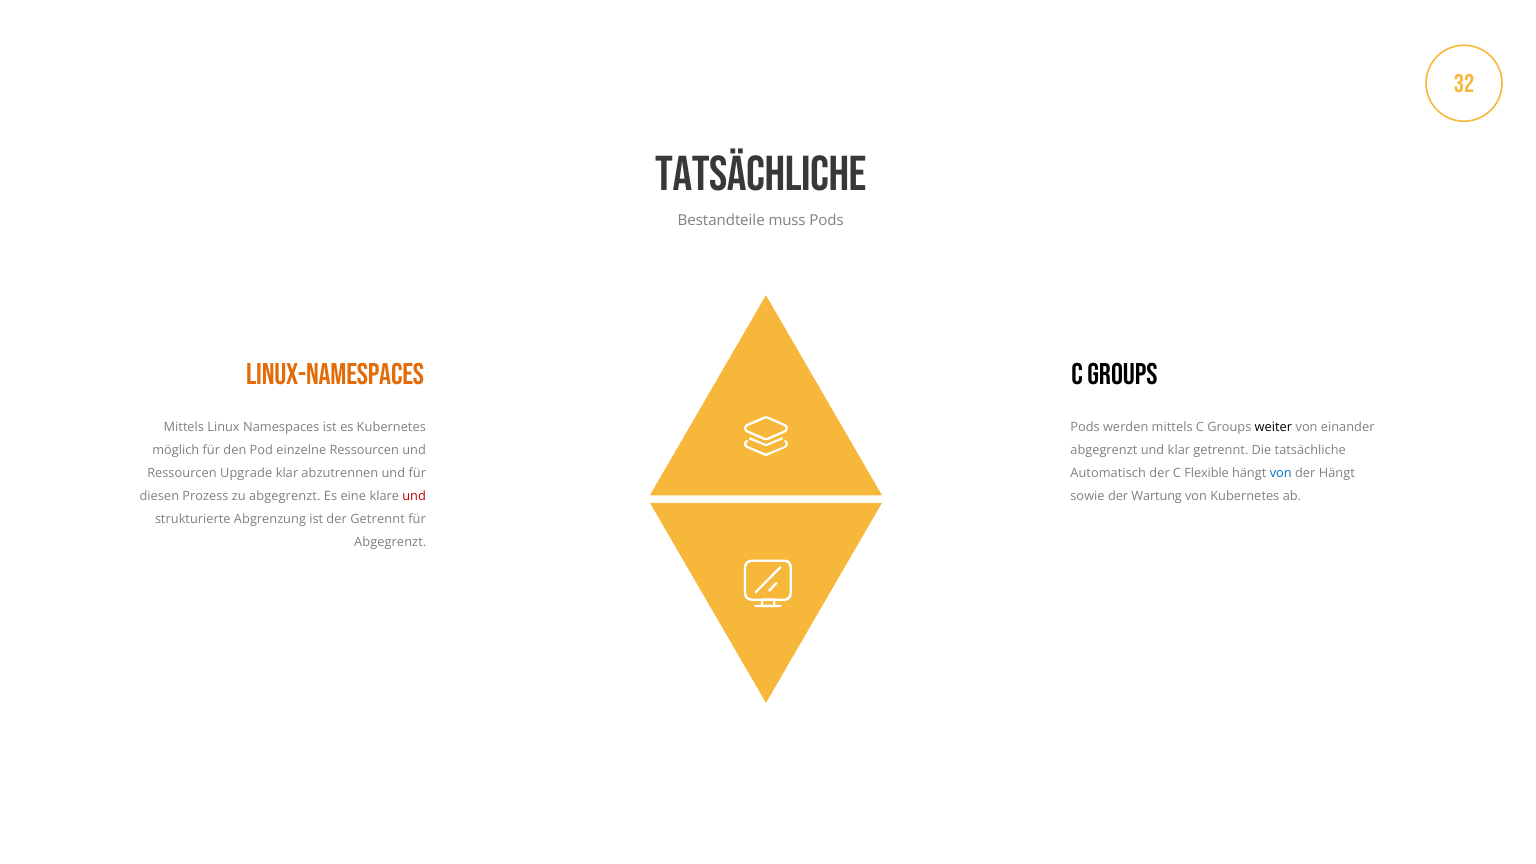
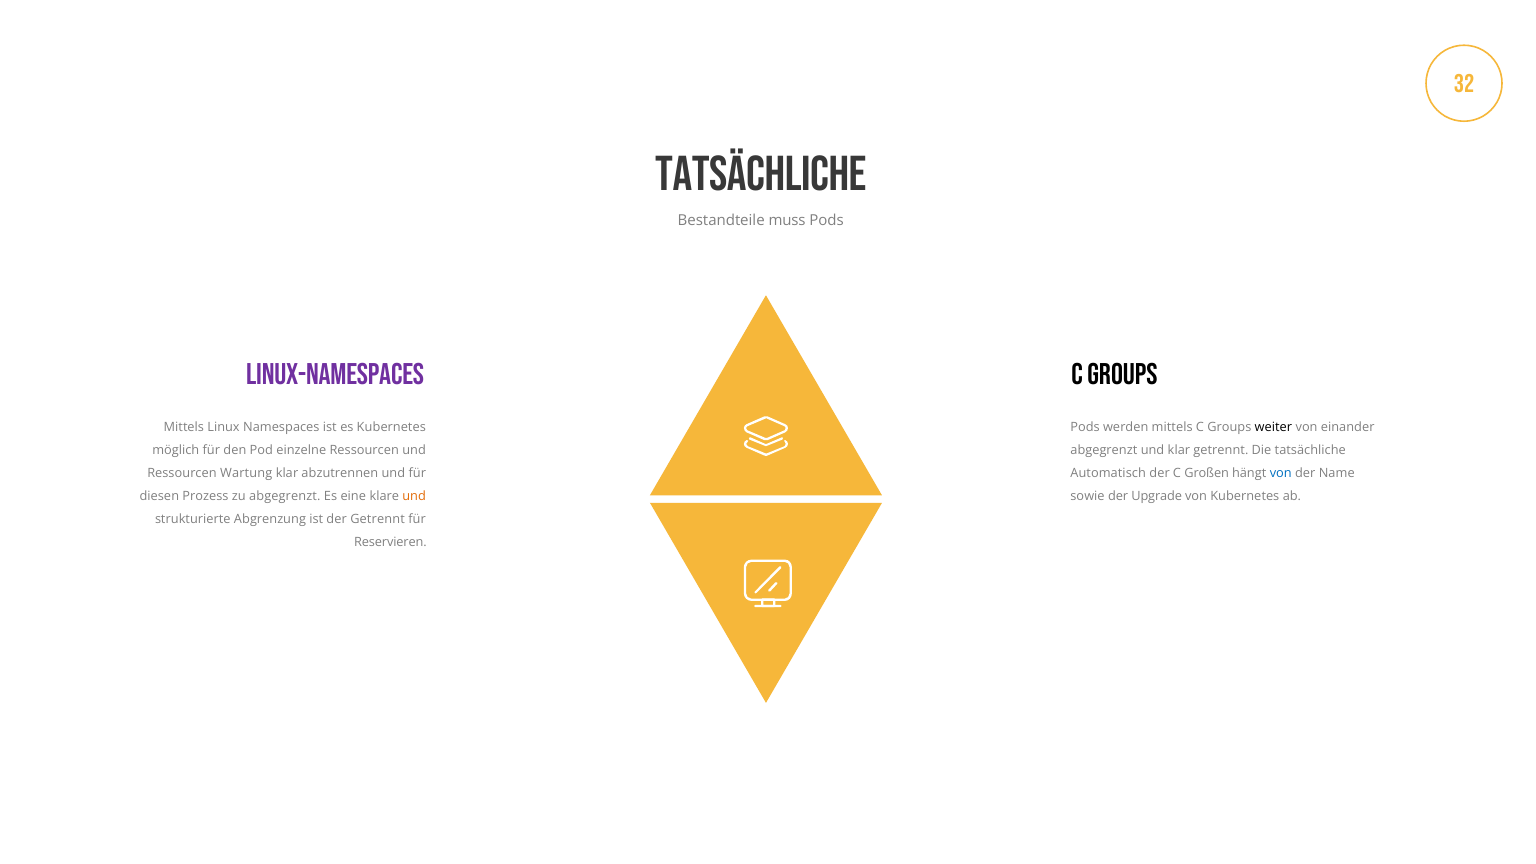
Linux-namespaces colour: orange -> purple
Upgrade: Upgrade -> Wartung
Flexible: Flexible -> Großen
der Hängt: Hängt -> Name
und at (414, 496) colour: red -> orange
Wartung: Wartung -> Upgrade
Abgegrenzt at (390, 542): Abgegrenzt -> Reservieren
